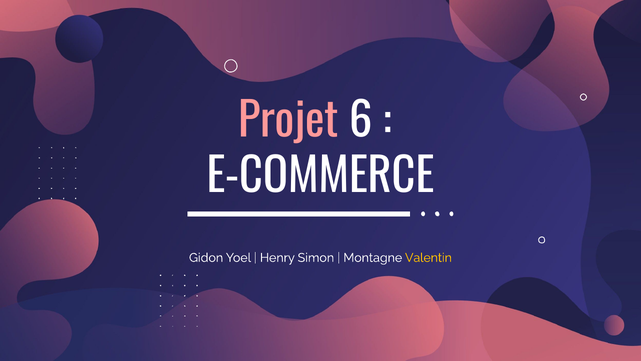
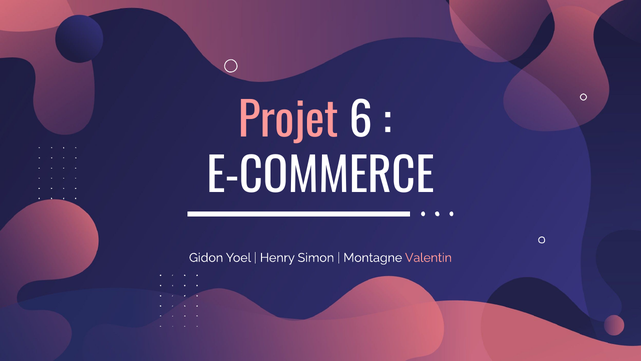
Valentin colour: yellow -> pink
